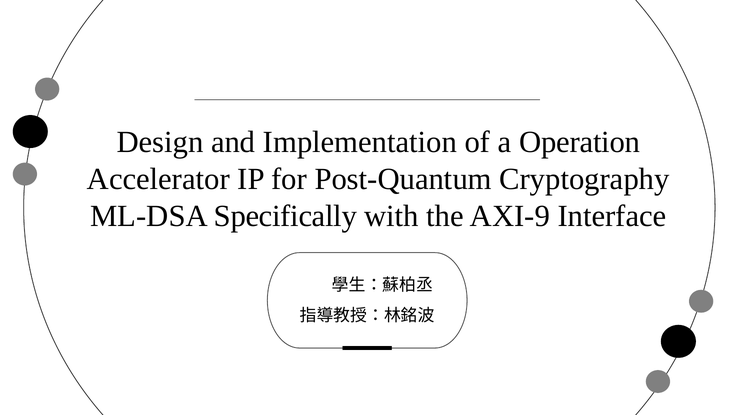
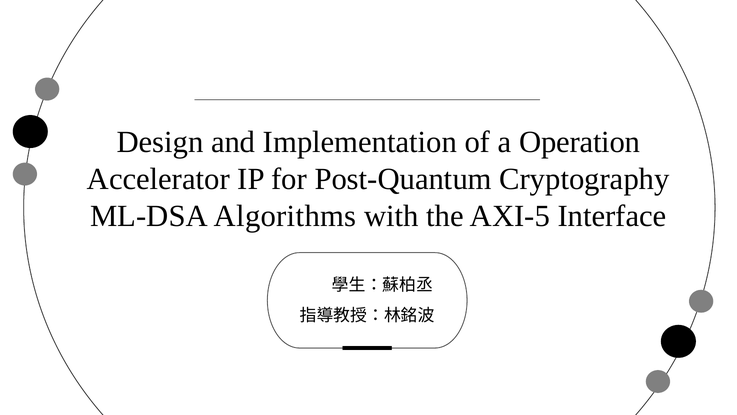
Specifically: Specifically -> Algorithms
AXI-9: AXI-9 -> AXI-5
